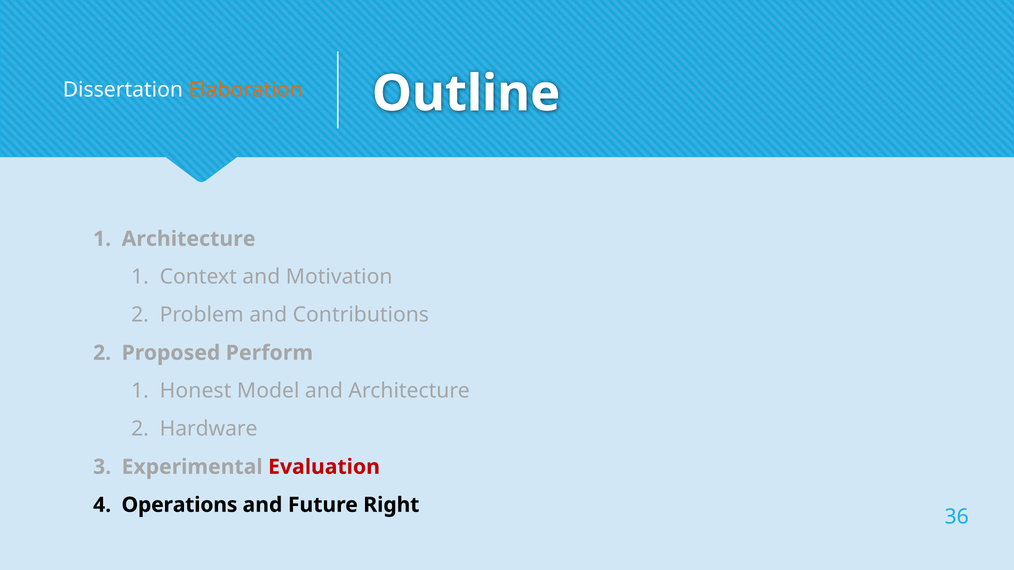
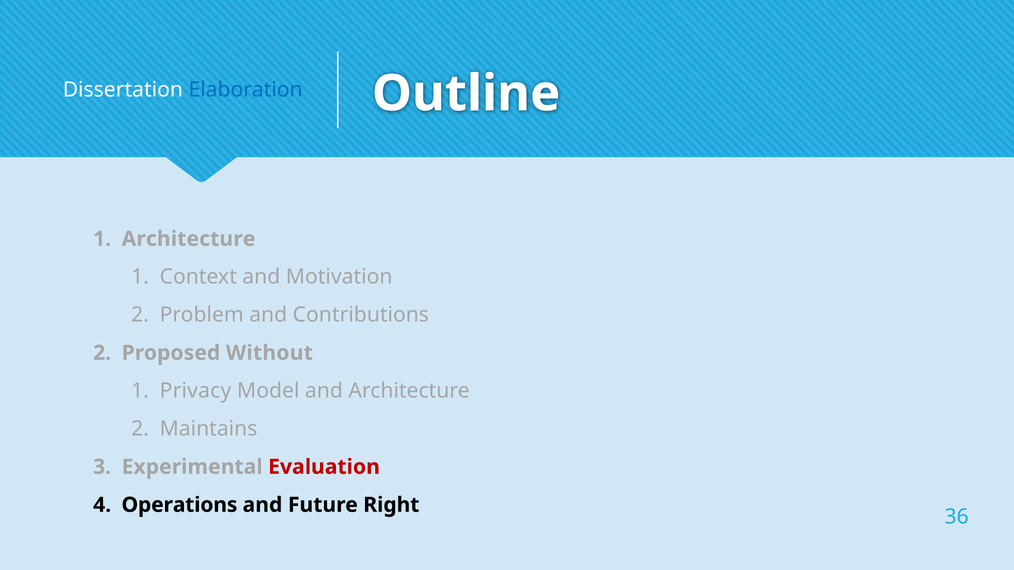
Elaboration colour: orange -> blue
Perform: Perform -> Without
Honest: Honest -> Privacy
Hardware: Hardware -> Maintains
